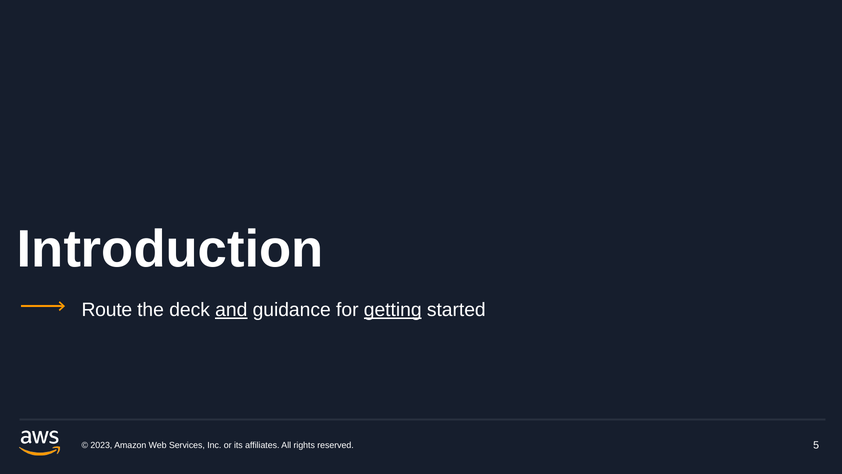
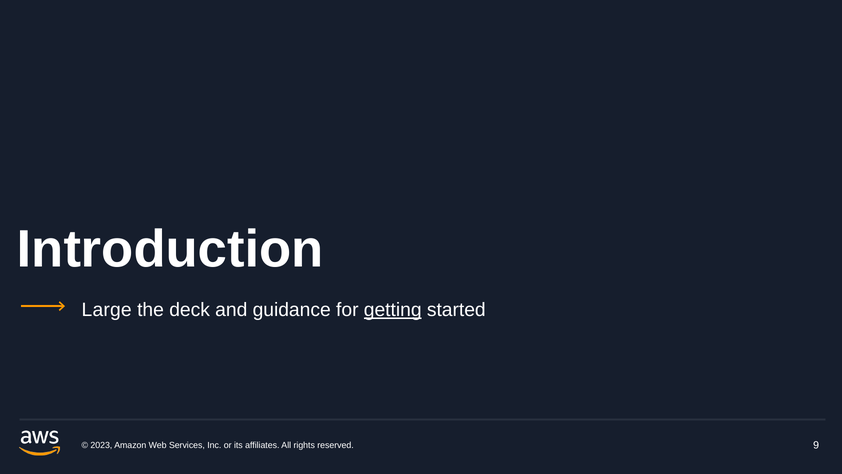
Route: Route -> Large
and underline: present -> none
5: 5 -> 9
